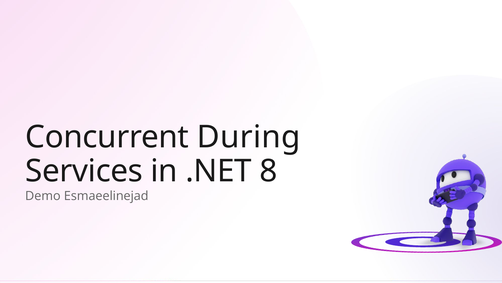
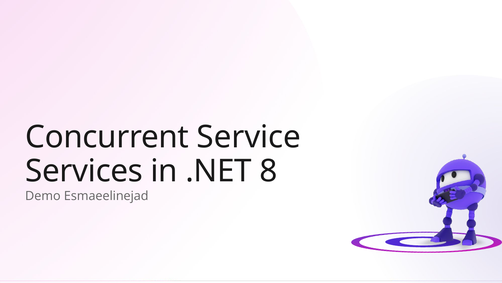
During: During -> Service
